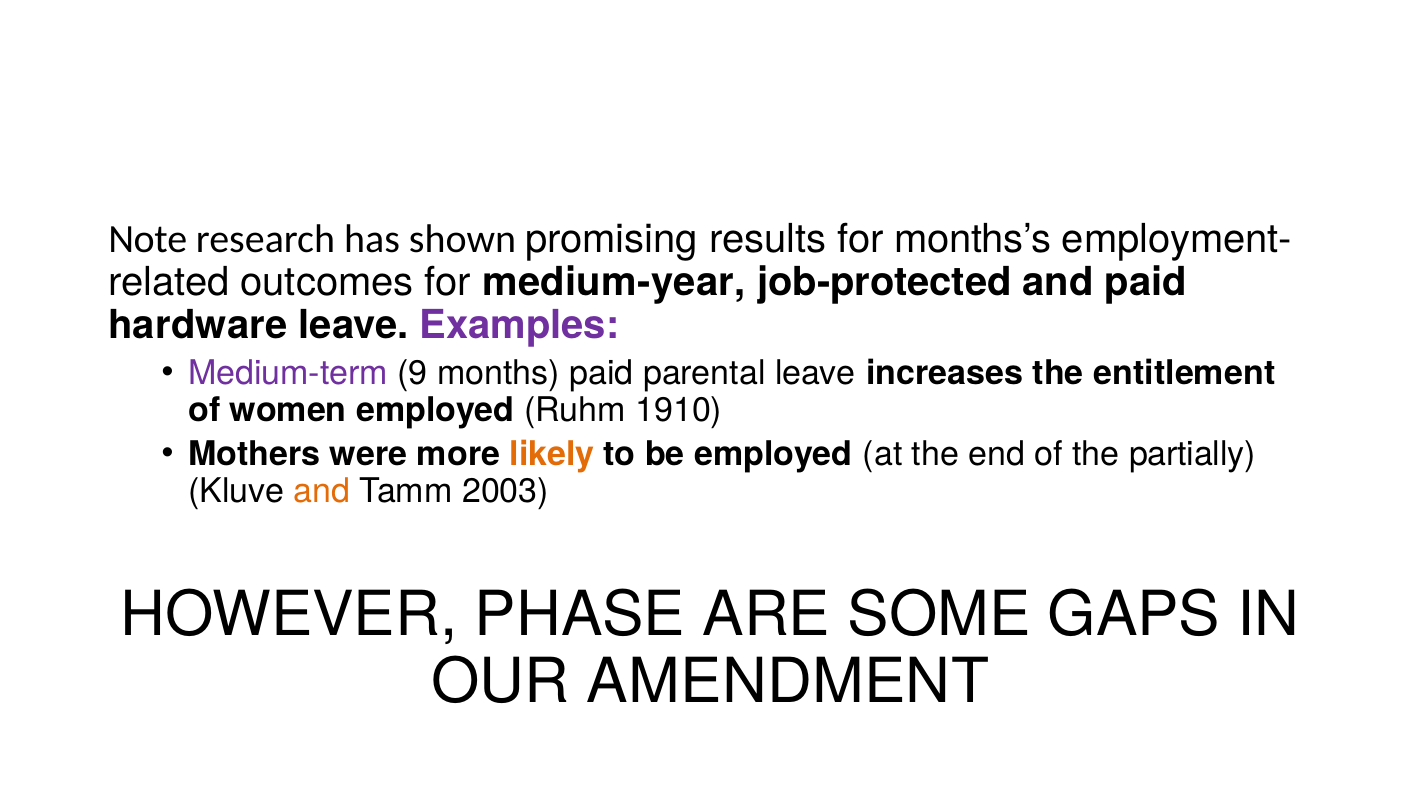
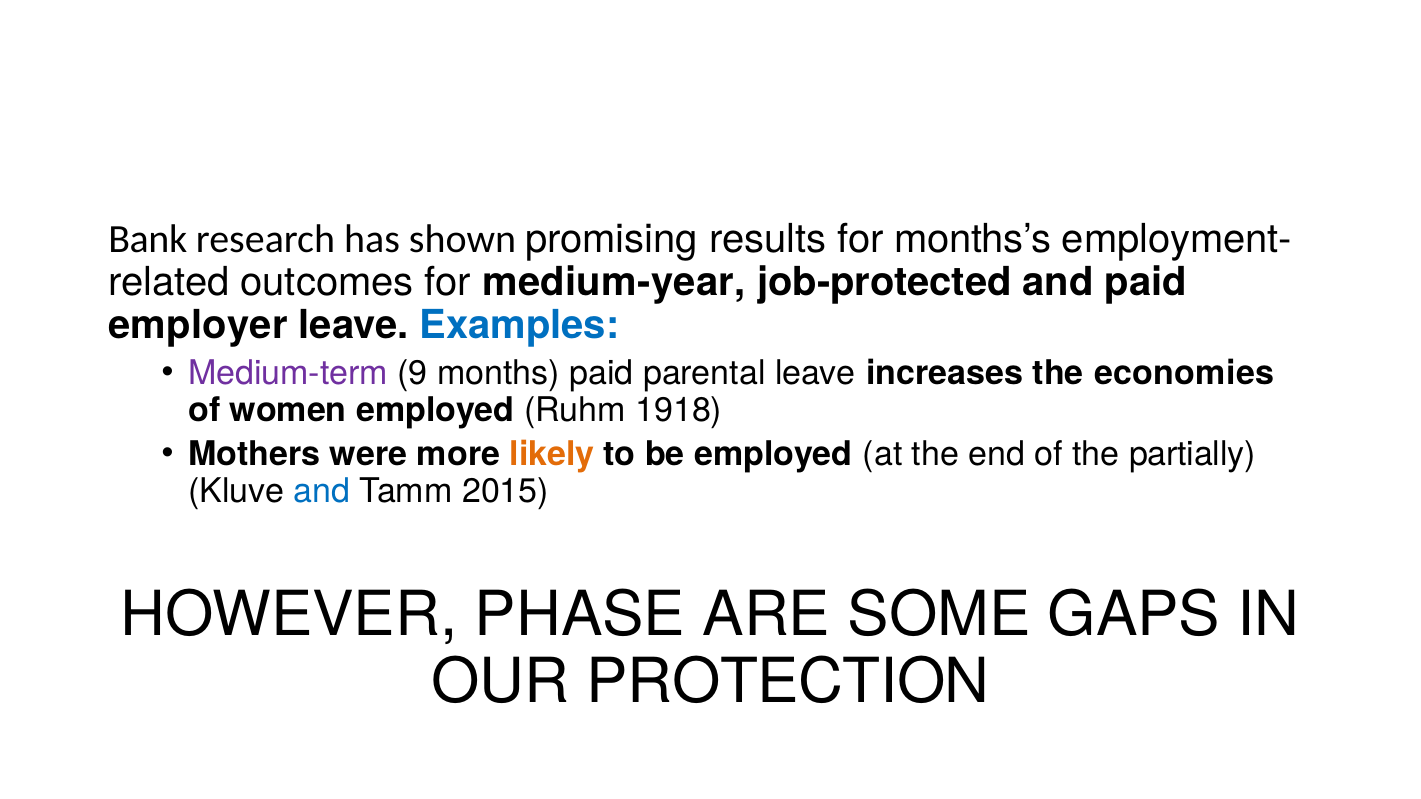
Note: Note -> Bank
hardware: hardware -> employer
Examples colour: purple -> blue
entitlement: entitlement -> economies
1910: 1910 -> 1918
and at (322, 491) colour: orange -> blue
2003: 2003 -> 2015
AMENDMENT: AMENDMENT -> PROTECTION
